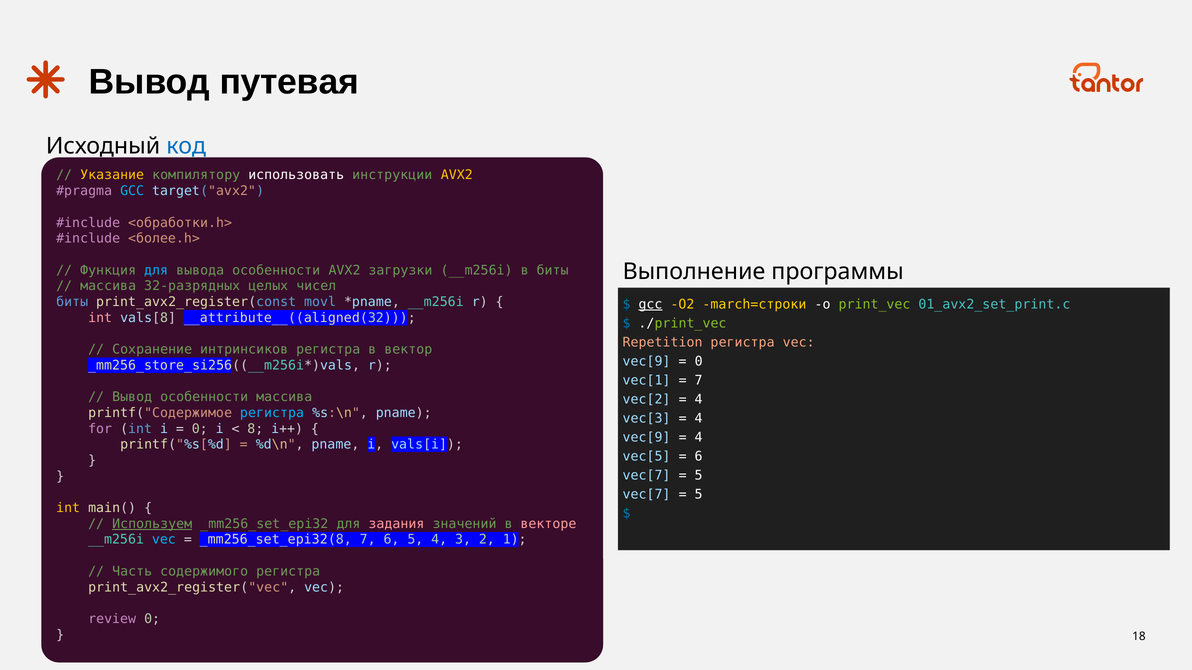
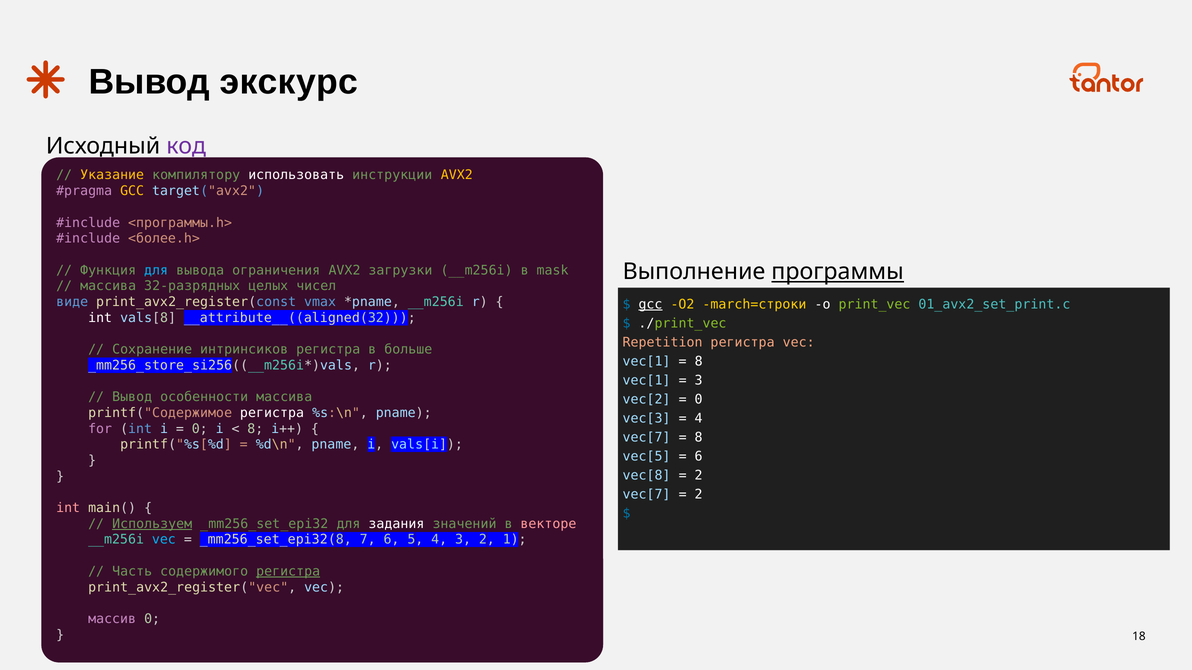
путевая: путевая -> экскурс
код colour: blue -> purple
GCC at (132, 191) colour: light blue -> yellow
<обработки.h>: <обработки.h> -> <программы.h>
вывода особенности: особенности -> ограничения
в биты: биты -> mask
программы underline: none -> present
биты at (72, 302): биты -> виде
movl: movl -> vmax
int at (100, 318) colour: pink -> white
вектор: вектор -> больше
vec[9 at (647, 362): vec[9 -> vec[1
0 at (699, 362): 0 -> 8
7 at (699, 381): 7 -> 3
4 at (699, 400): 4 -> 0
регистра at (272, 413) colour: light blue -> white
vec[9 at (647, 438): vec[9 -> vec[7
4 at (699, 438): 4 -> 8
vec[7 at (647, 476): vec[7 -> vec[8
5 at (699, 476): 5 -> 2
5 at (699, 495): 5 -> 2
int at (68, 508) colour: yellow -> pink
задания colour: pink -> white
регистра at (288, 572) underline: none -> present
review: review -> массив
